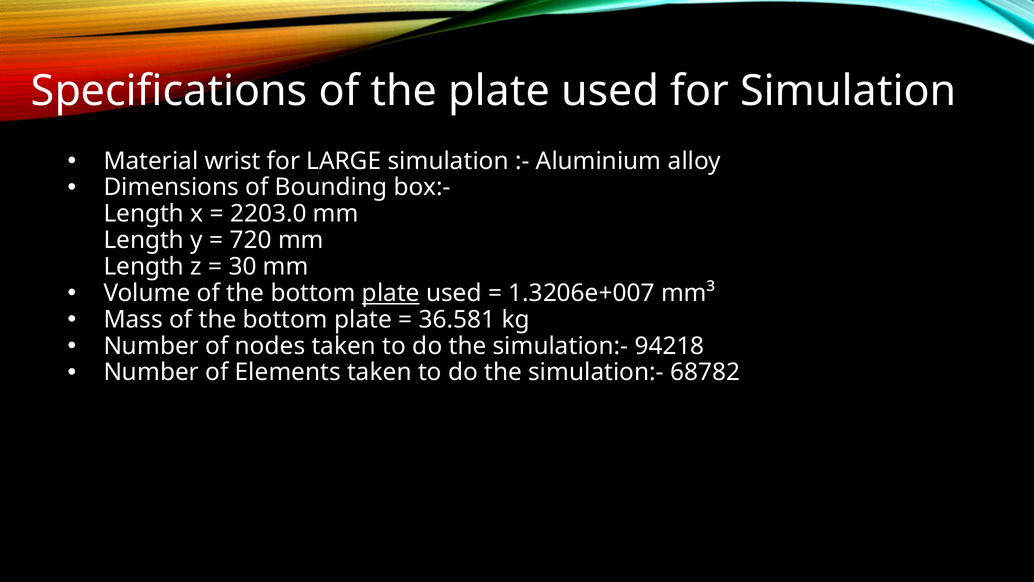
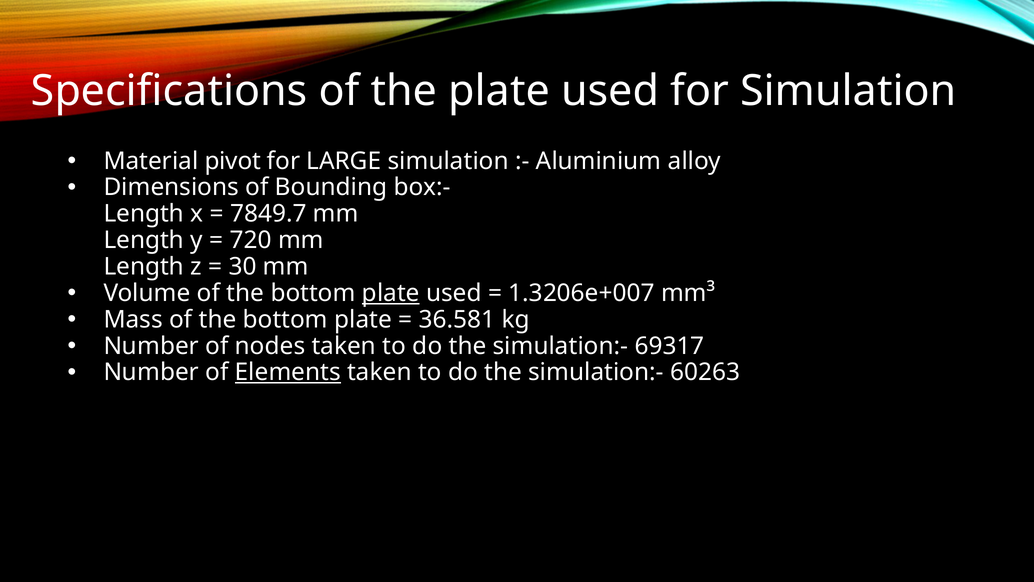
wrist: wrist -> pivot
2203.0: 2203.0 -> 7849.7
94218: 94218 -> 69317
Elements underline: none -> present
68782: 68782 -> 60263
